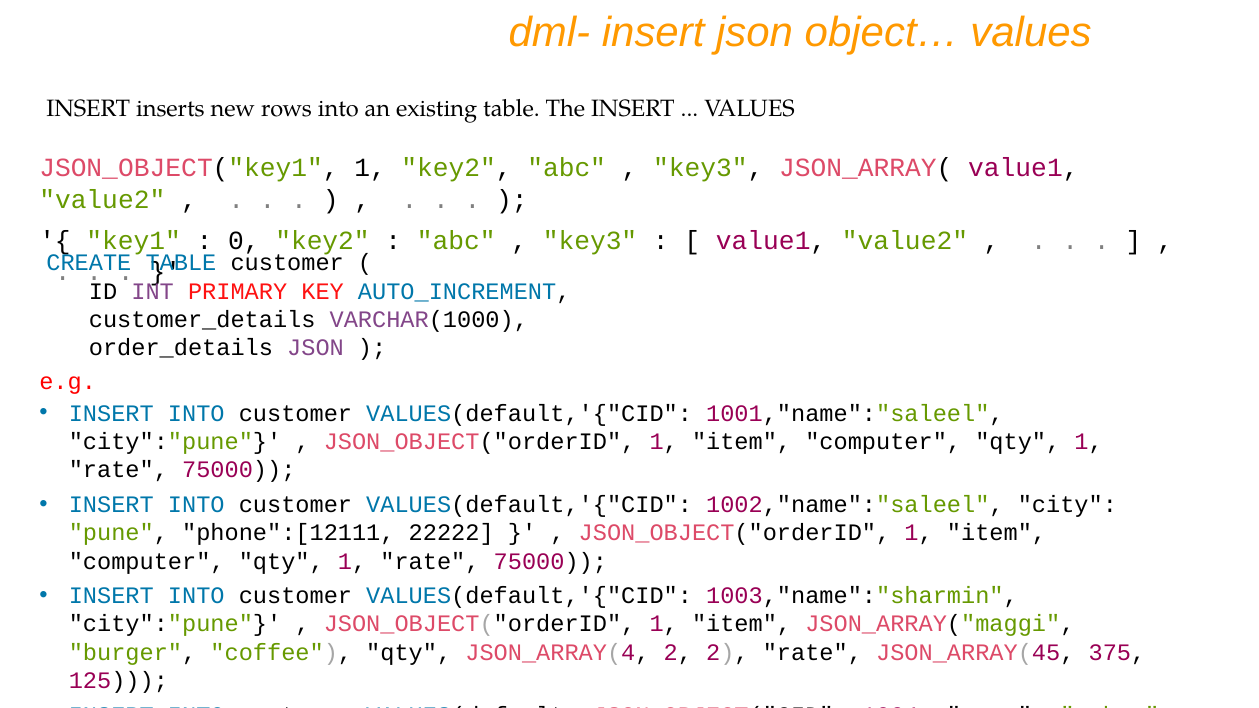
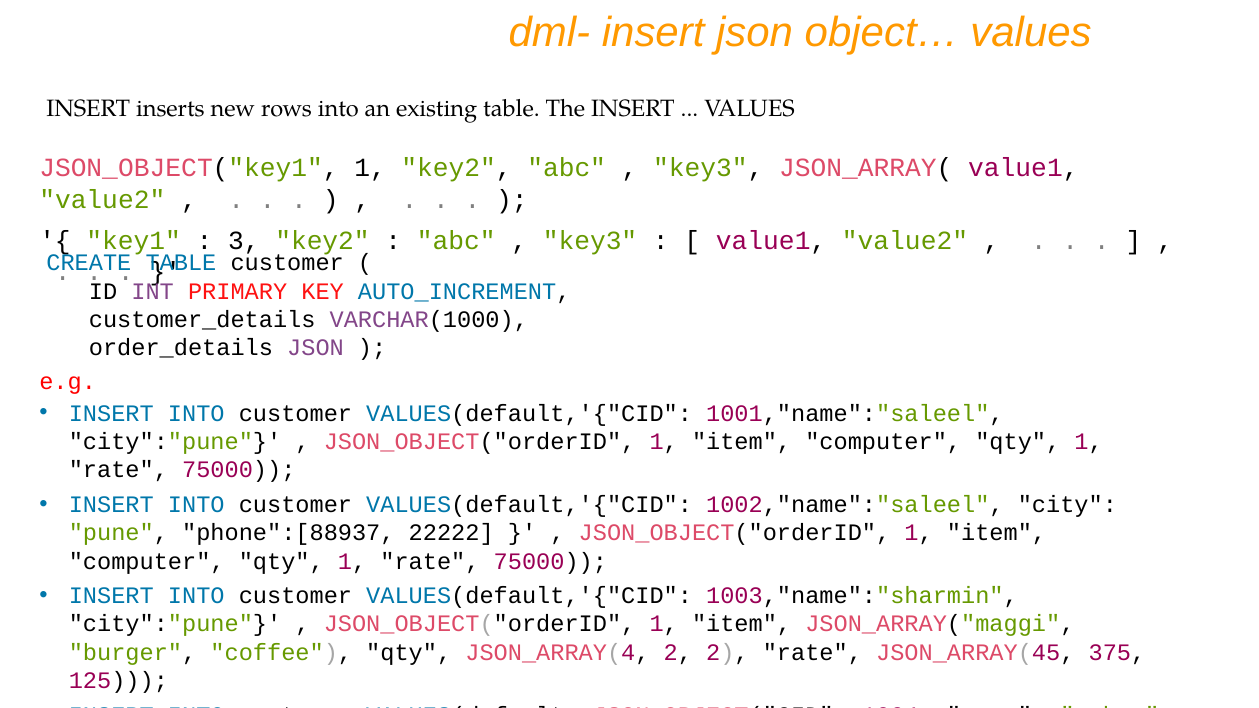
0: 0 -> 3
phone":[12111: phone":[12111 -> phone":[88937
